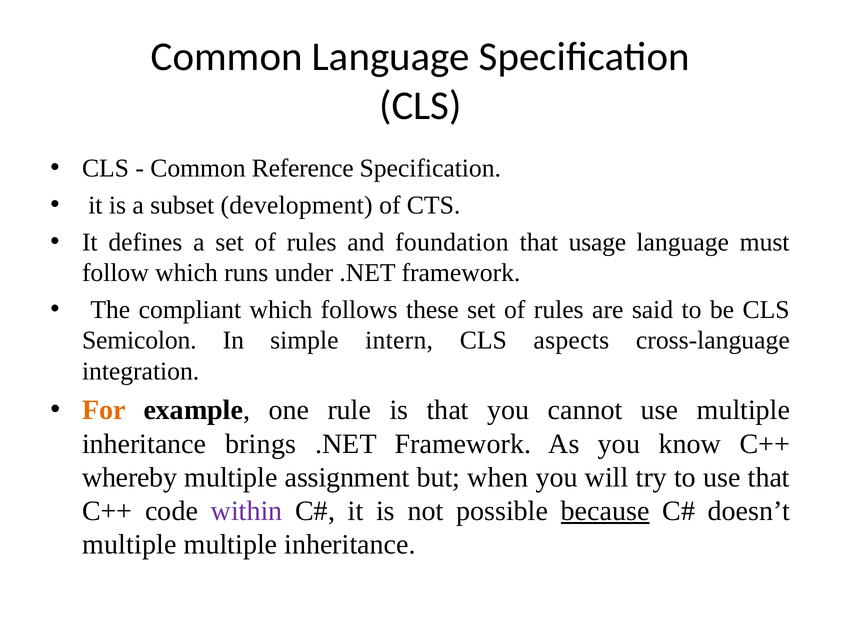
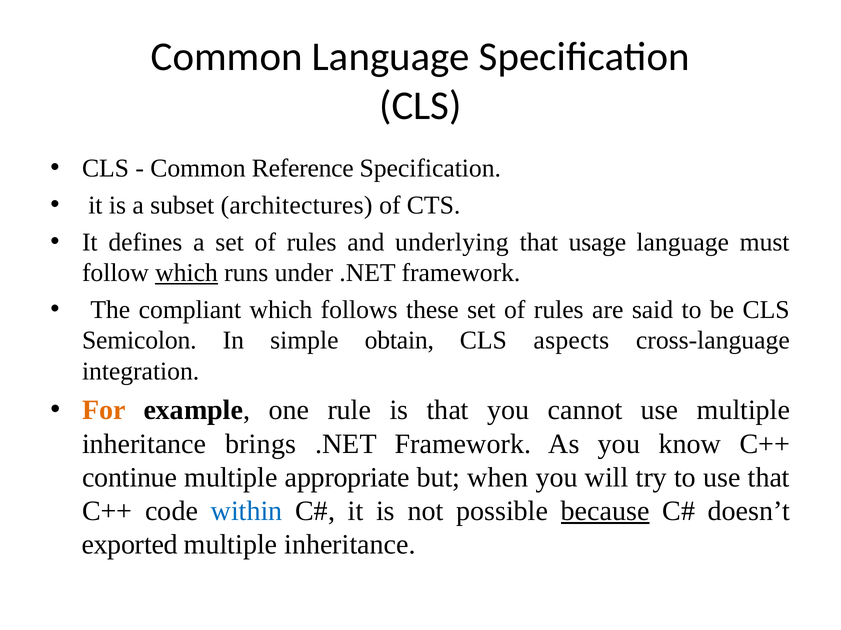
development: development -> architectures
foundation: foundation -> underlying
which at (187, 273) underline: none -> present
intern: intern -> obtain
whereby: whereby -> continue
assignment: assignment -> appropriate
within colour: purple -> blue
multiple at (129, 545): multiple -> exported
